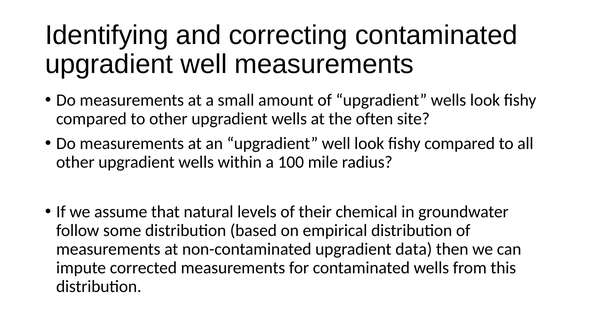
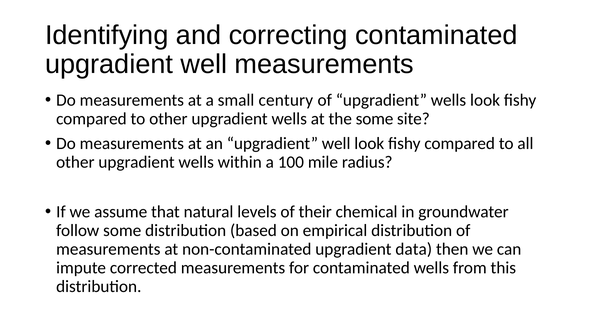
amount: amount -> century
the often: often -> some
